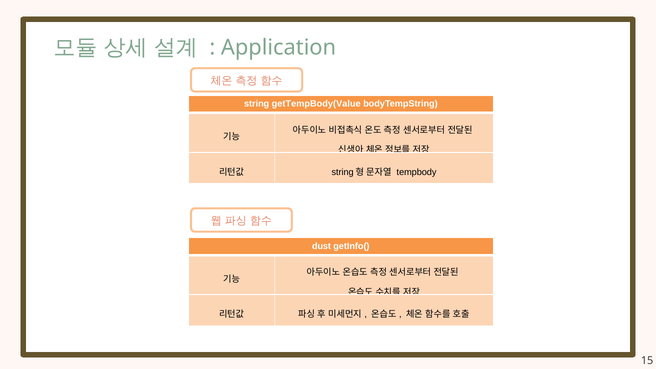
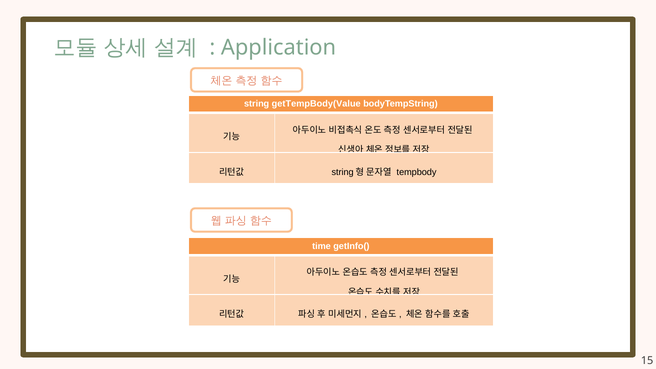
dust: dust -> time
